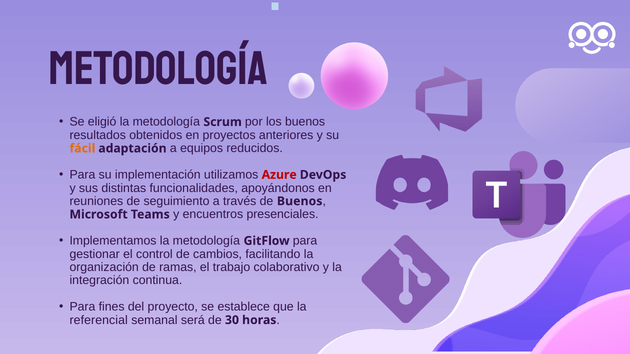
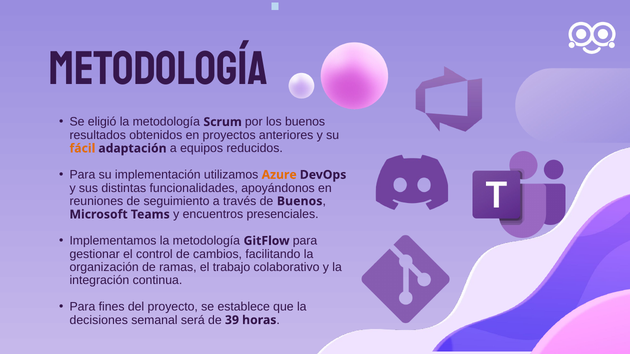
Azure colour: red -> orange
referencial: referencial -> decisiones
30: 30 -> 39
